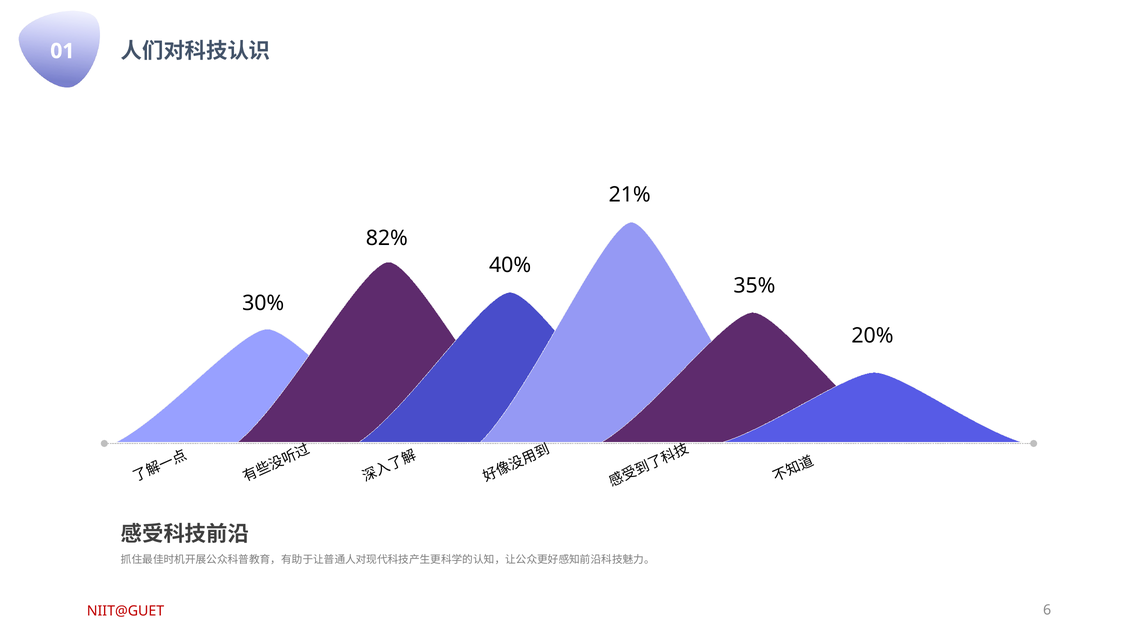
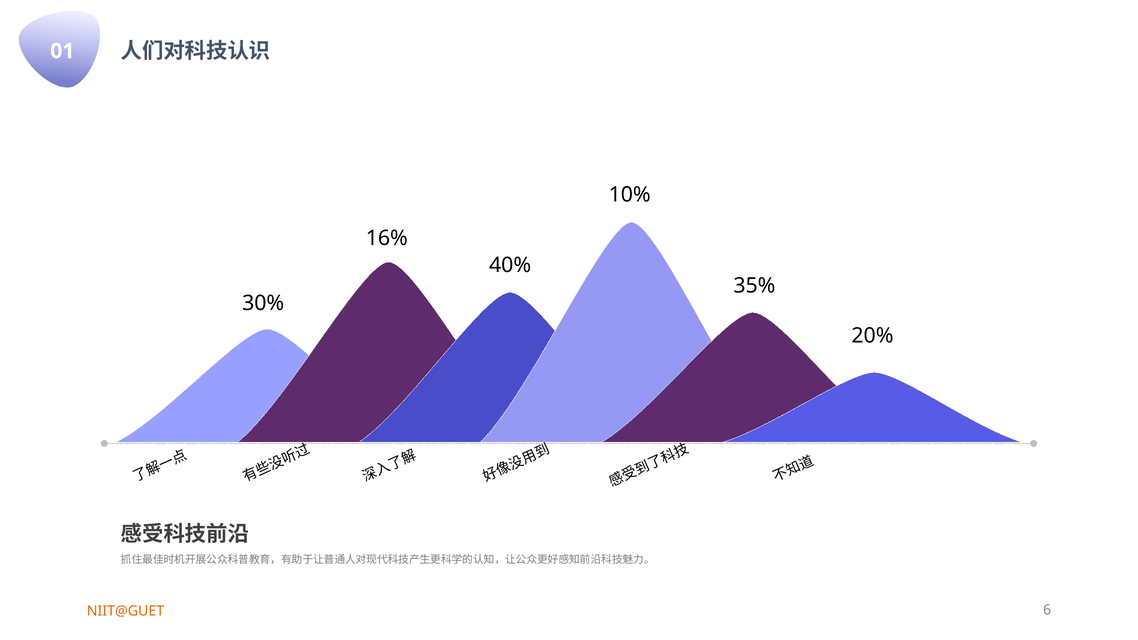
21%: 21% -> 10%
82%: 82% -> 16%
NIIT@GUET colour: red -> orange
